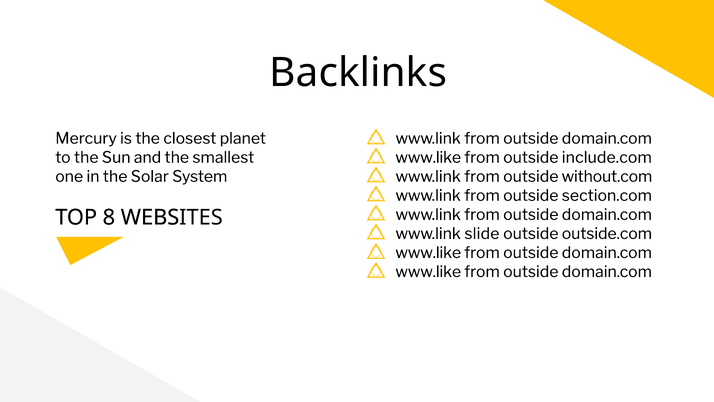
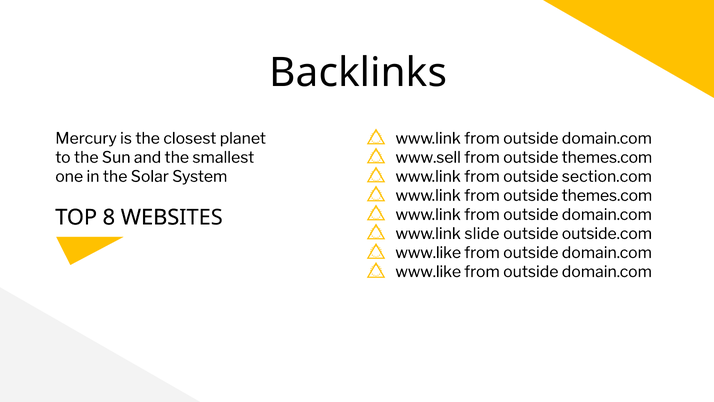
www.like at (428, 157): www.like -> www.sell
include.com at (607, 157): include.com -> themes.com
without.com: without.com -> section.com
www.link from outside section.com: section.com -> themes.com
